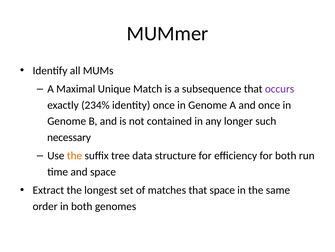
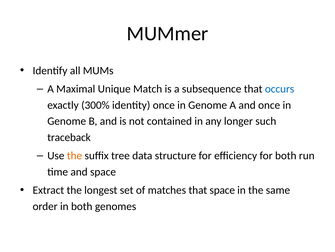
occurs colour: purple -> blue
234%: 234% -> 300%
necessary: necessary -> traceback
